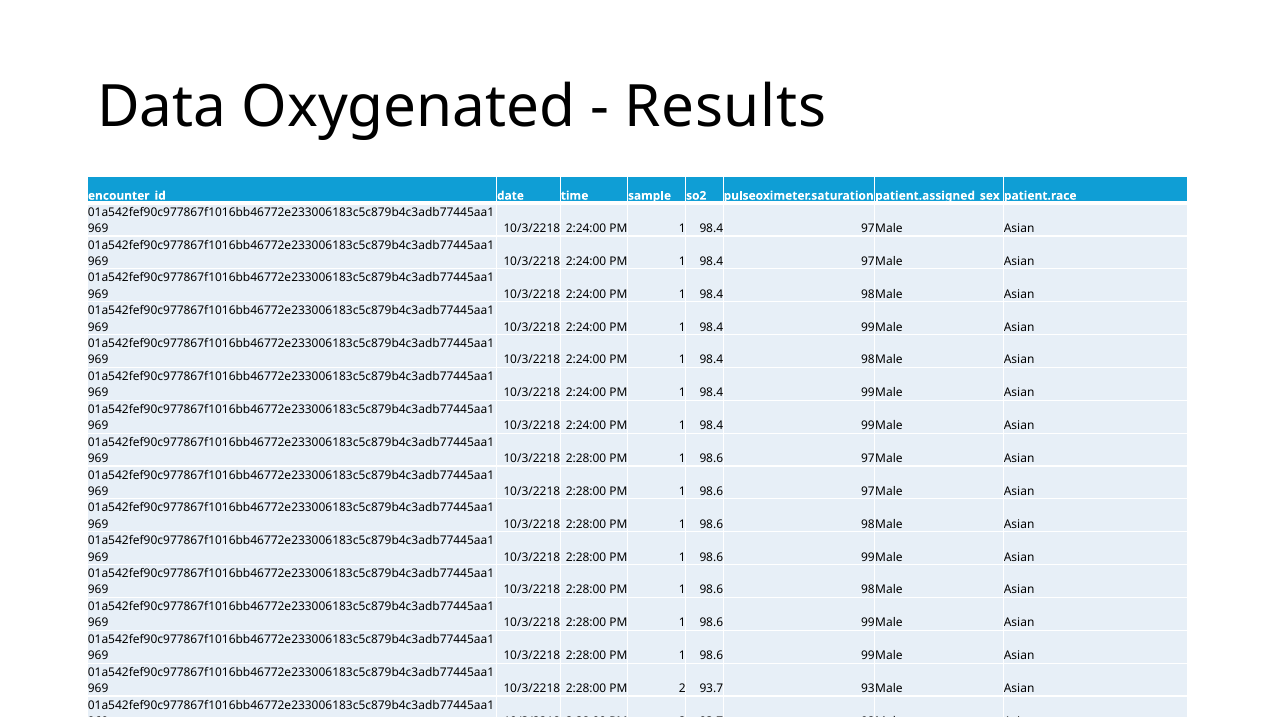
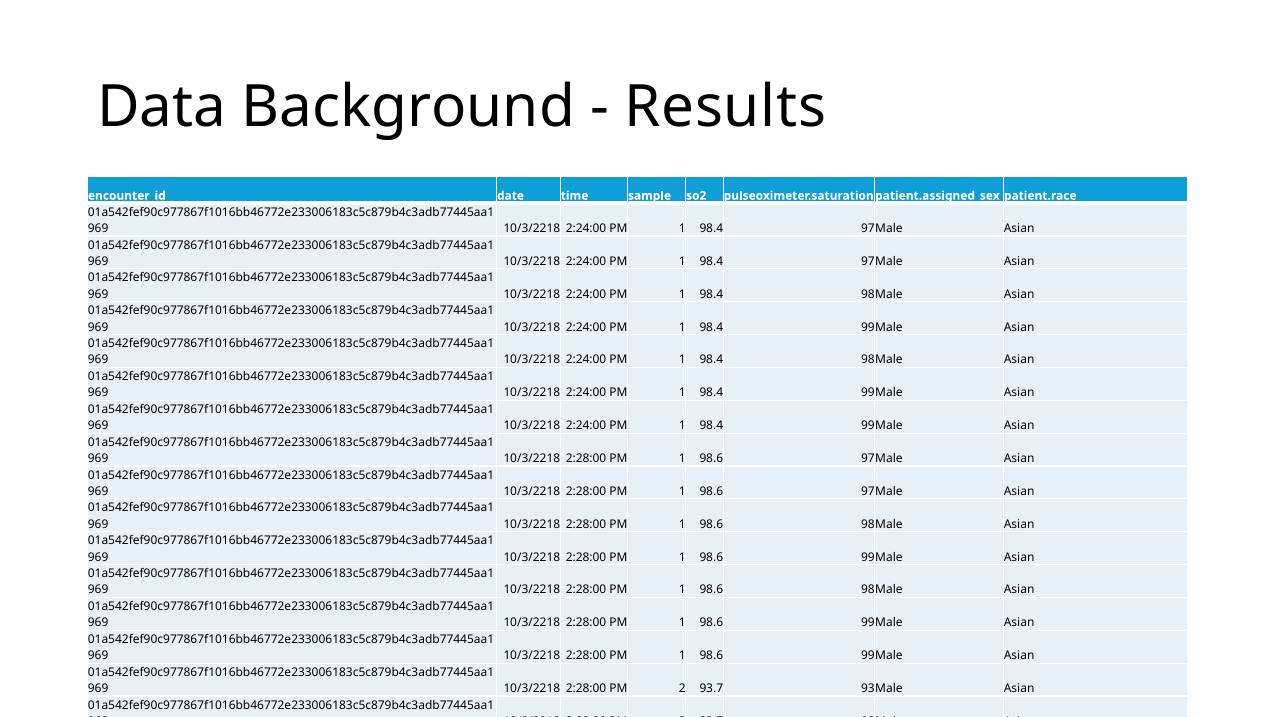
Oxygenated: Oxygenated -> Background
